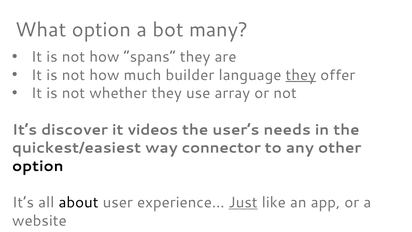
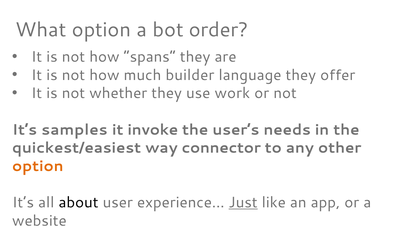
many: many -> order
they at (301, 75) underline: present -> none
array: array -> work
discover: discover -> samples
videos: videos -> invoke
option at (38, 166) colour: black -> orange
